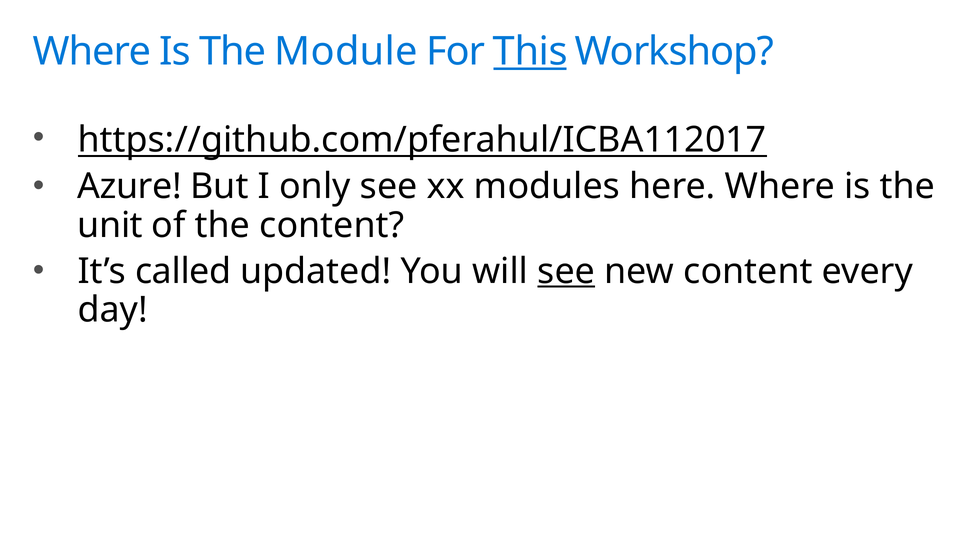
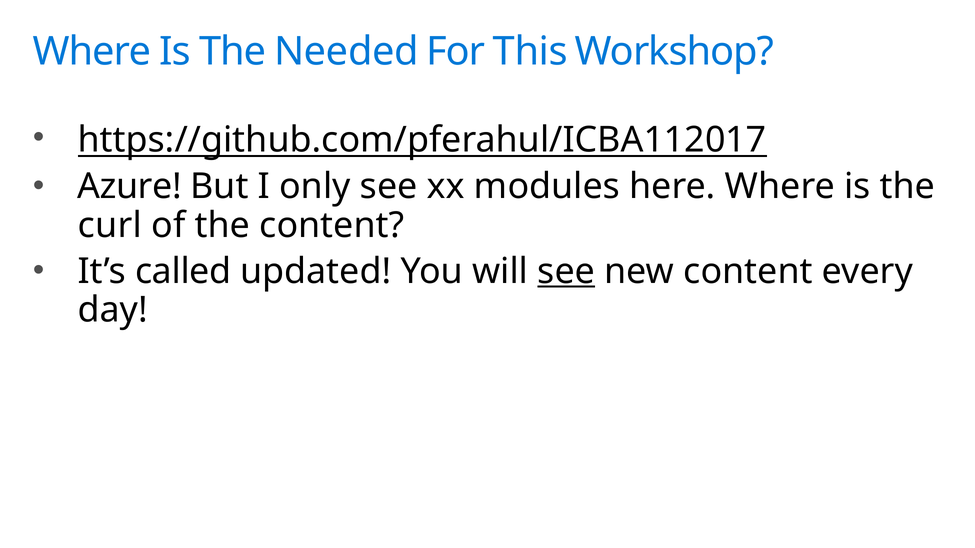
Module: Module -> Needed
This underline: present -> none
unit: unit -> curl
